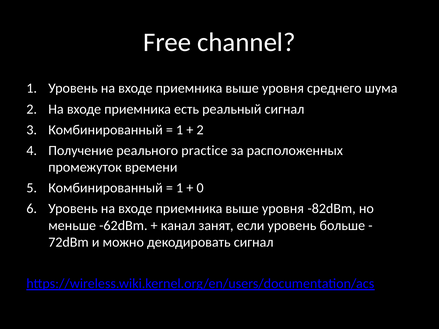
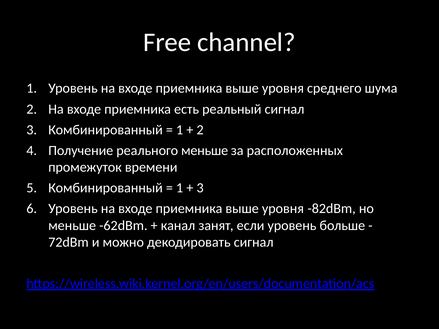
реального practice: practice -> меньше
0 at (200, 188): 0 -> 3
